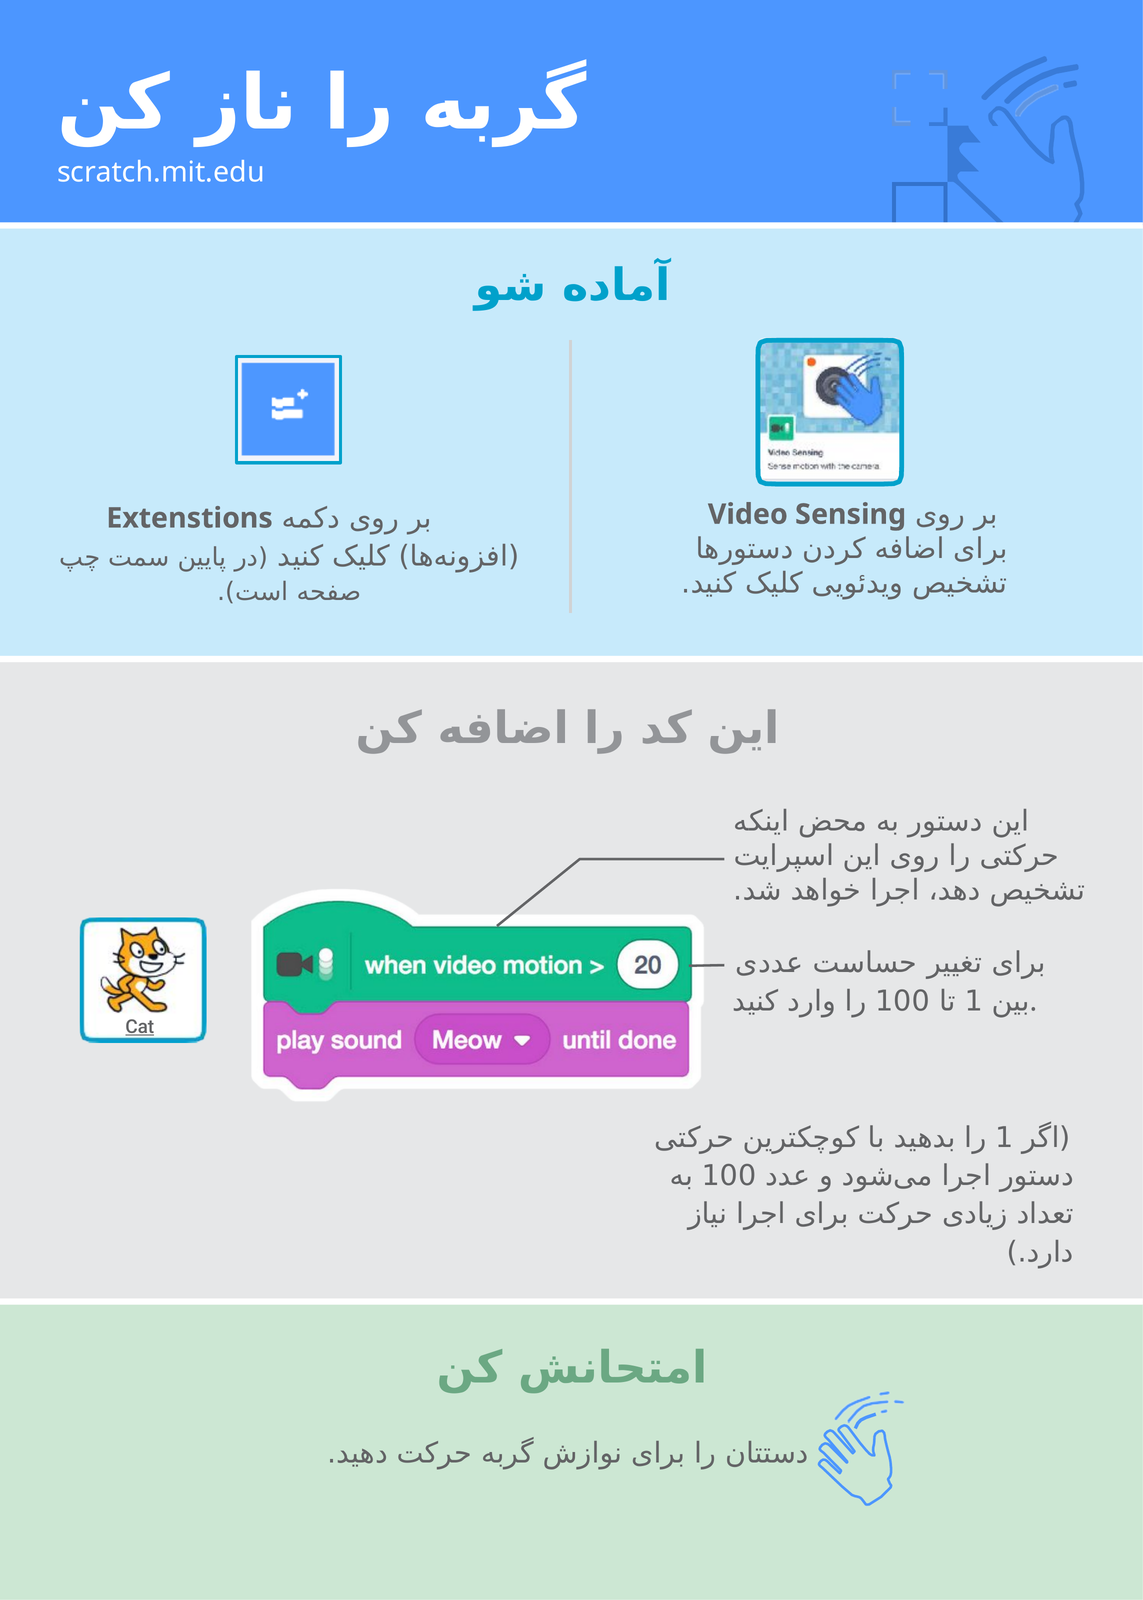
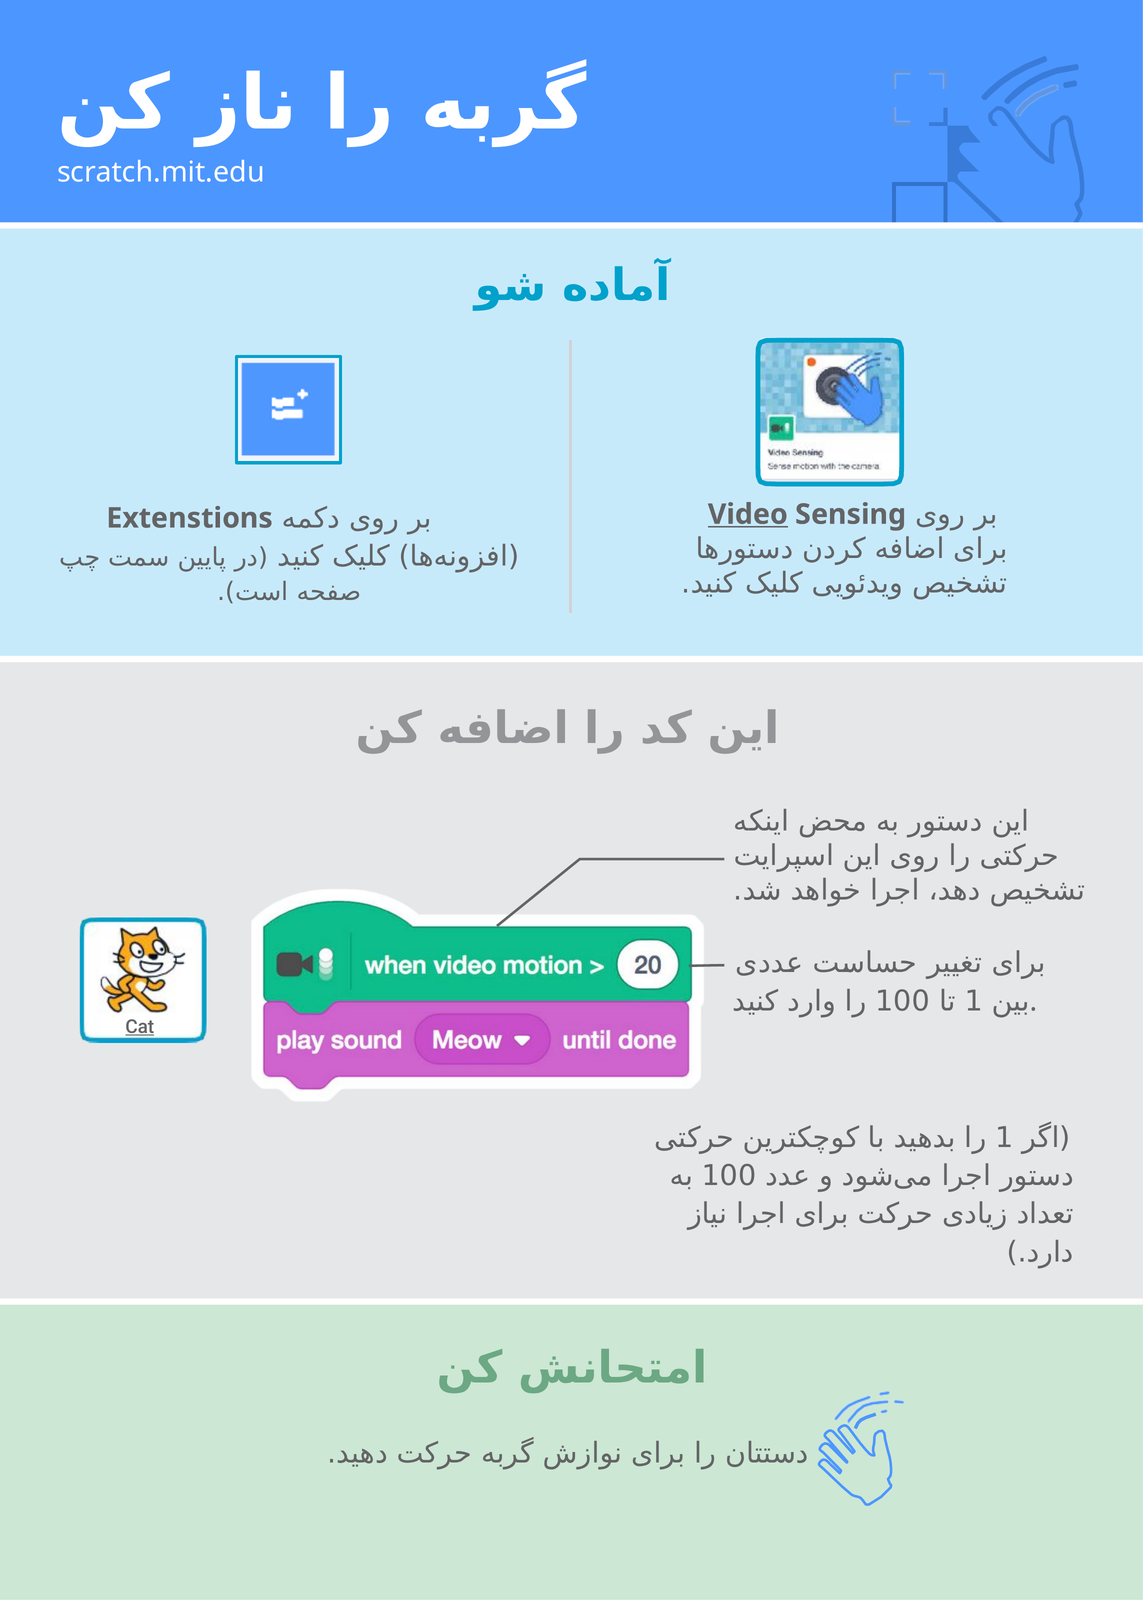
Video underline: none -> present
